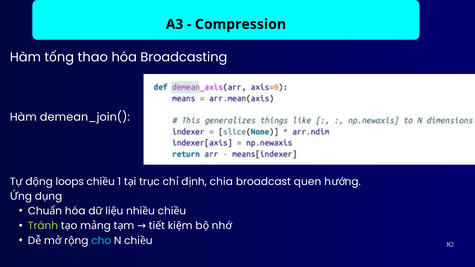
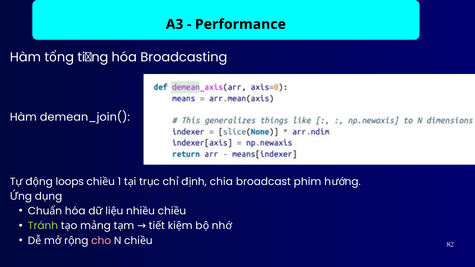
Compression: Compression -> Performance
thao: thao -> tiếng
quen: quen -> phim
cho colour: light blue -> pink
